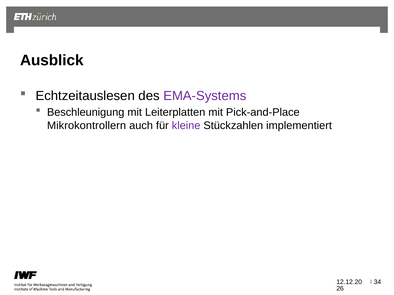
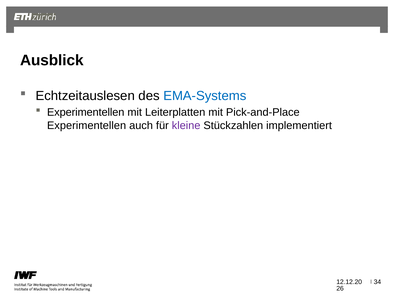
EMA-Systems colour: purple -> blue
Beschleunigung at (86, 112): Beschleunigung -> Experimentellen
Mikrokontrollern at (87, 126): Mikrokontrollern -> Experimentellen
